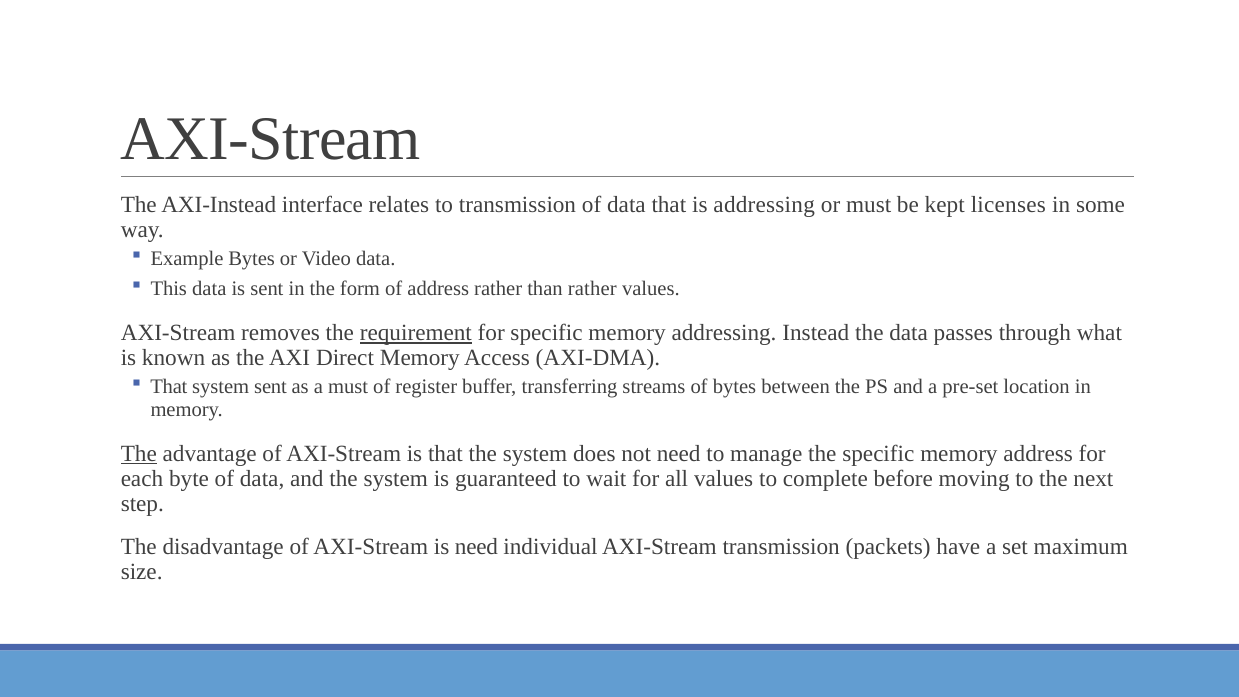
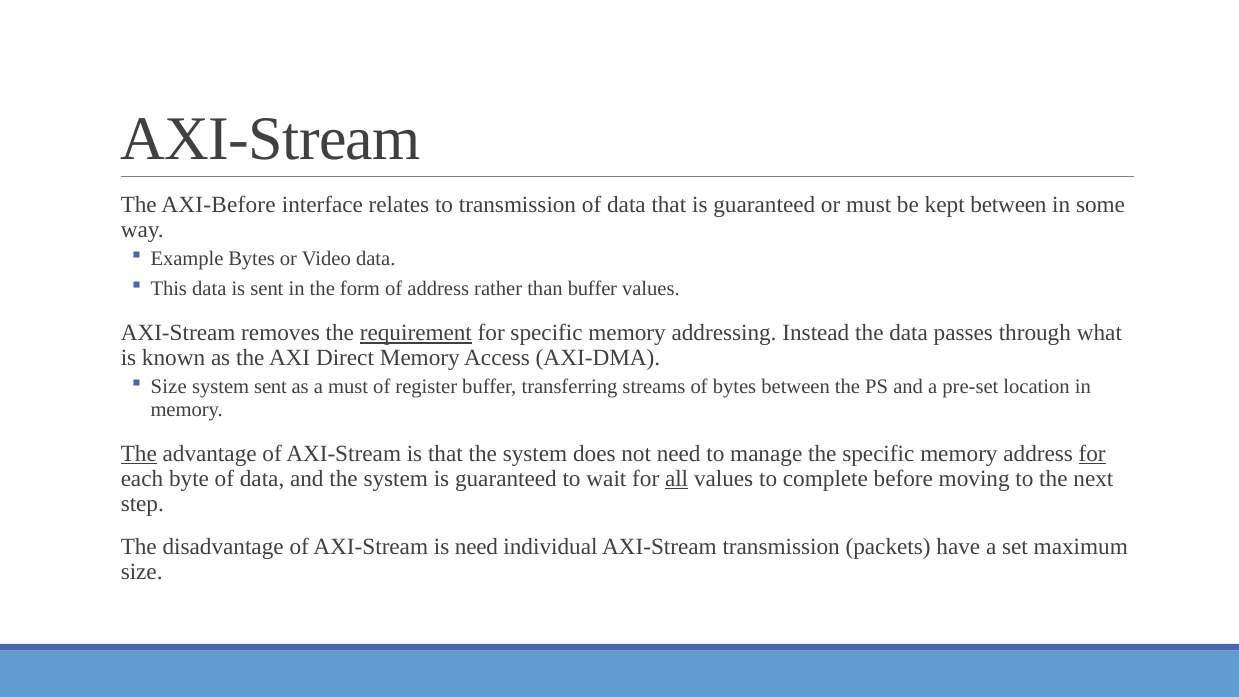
AXI-Instead: AXI-Instead -> AXI-Before
that is addressing: addressing -> guaranteed
kept licenses: licenses -> between
than rather: rather -> buffer
That at (169, 387): That -> Size
for at (1092, 454) underline: none -> present
all underline: none -> present
